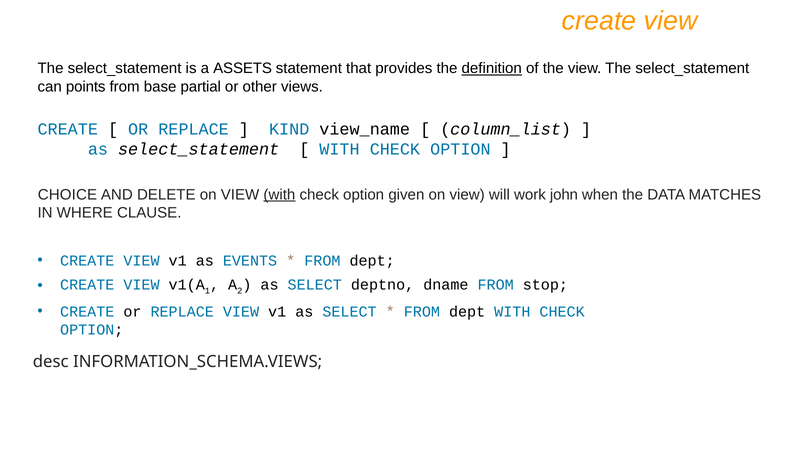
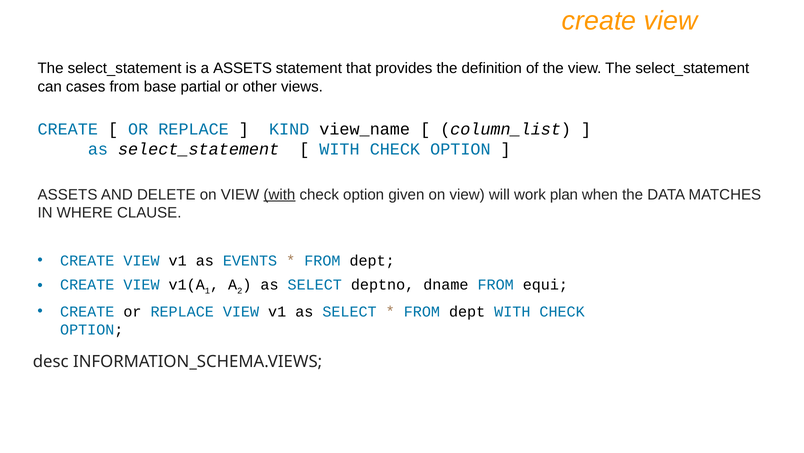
definition underline: present -> none
points: points -> cases
CHOICE at (67, 194): CHOICE -> ASSETS
john: john -> plan
stop: stop -> equi
